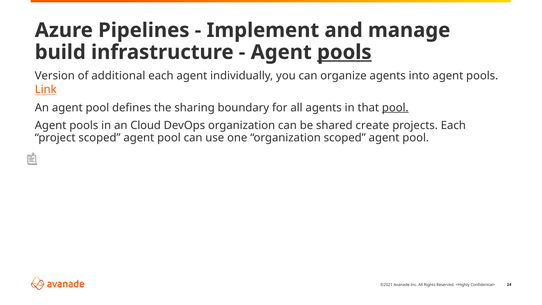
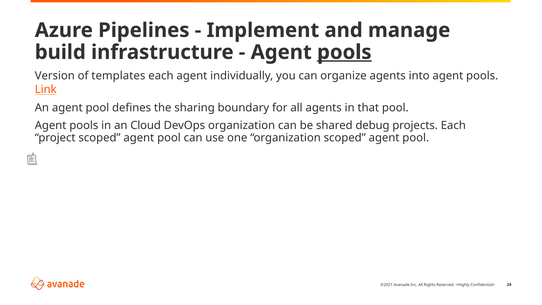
additional: additional -> templates
pool at (395, 108) underline: present -> none
create: create -> debug
